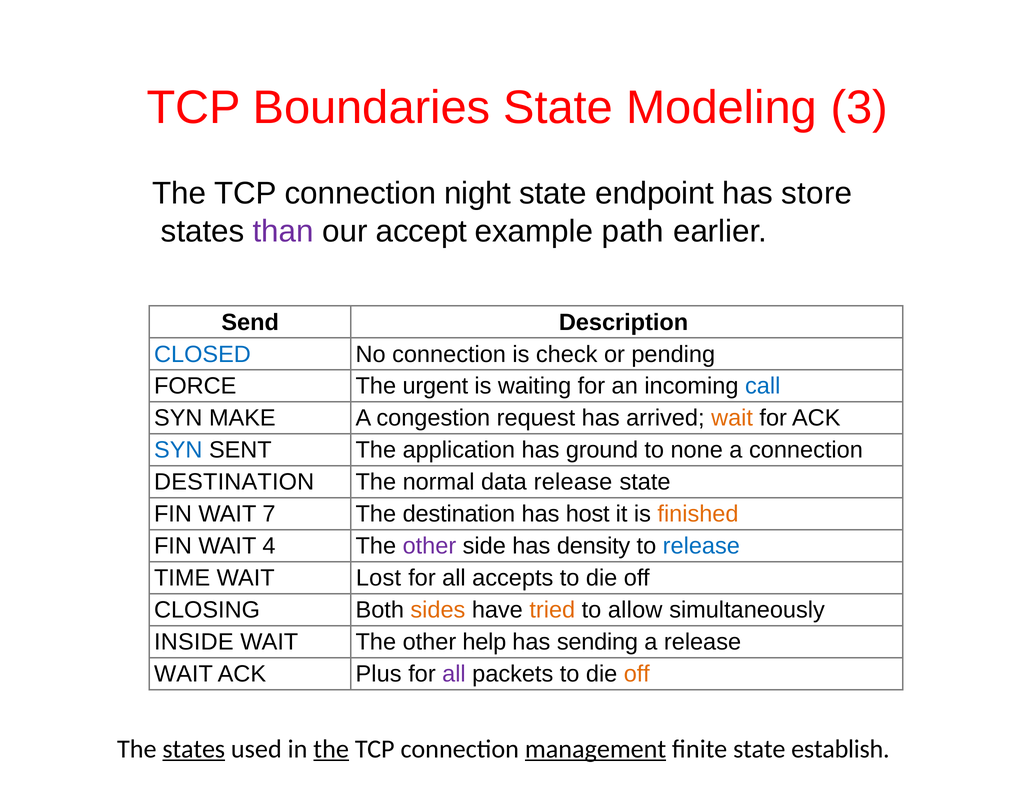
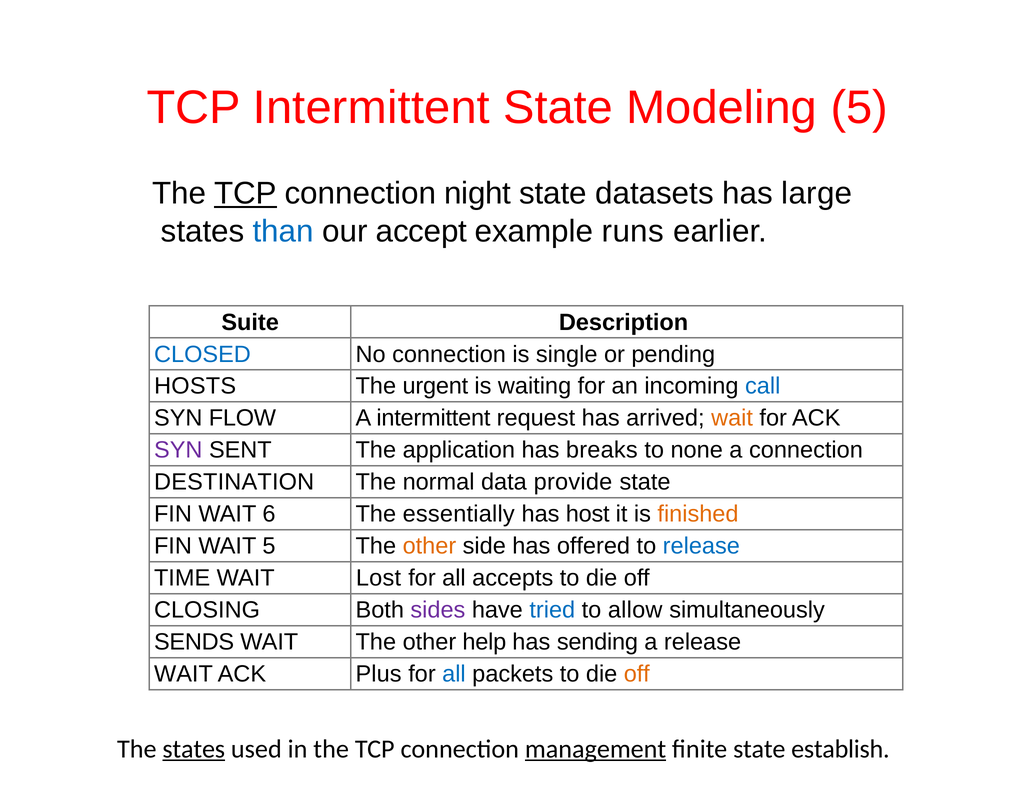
TCP Boundaries: Boundaries -> Intermittent
Modeling 3: 3 -> 5
TCP at (246, 194) underline: none -> present
endpoint: endpoint -> datasets
store: store -> large
than colour: purple -> blue
path: path -> runs
Send: Send -> Suite
check: check -> single
FORCE: FORCE -> HOSTS
MAKE: MAKE -> FLOW
A congestion: congestion -> intermittent
SYN at (178, 450) colour: blue -> purple
ground: ground -> breaks
data release: release -> provide
7: 7 -> 6
The destination: destination -> essentially
WAIT 4: 4 -> 5
other at (429, 546) colour: purple -> orange
density: density -> offered
sides colour: orange -> purple
tried colour: orange -> blue
INSIDE: INSIDE -> SENDS
all at (454, 674) colour: purple -> blue
the at (331, 750) underline: present -> none
